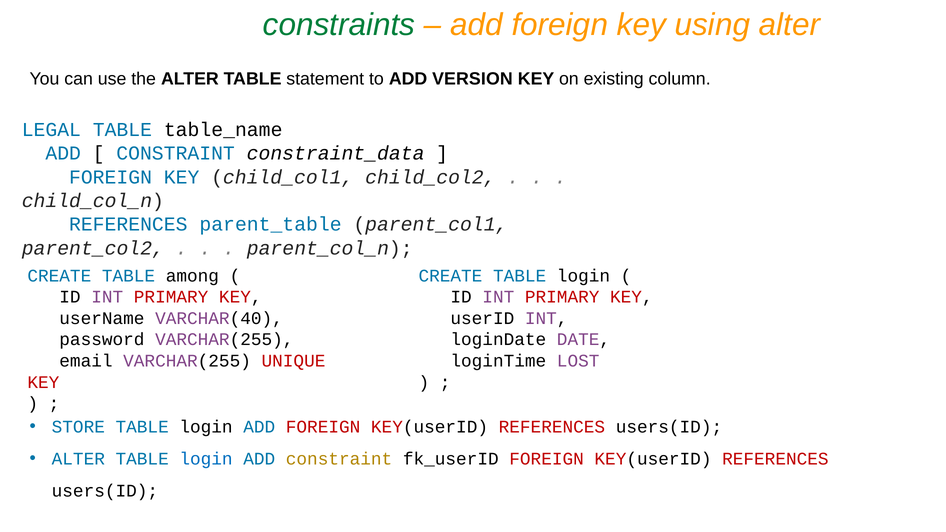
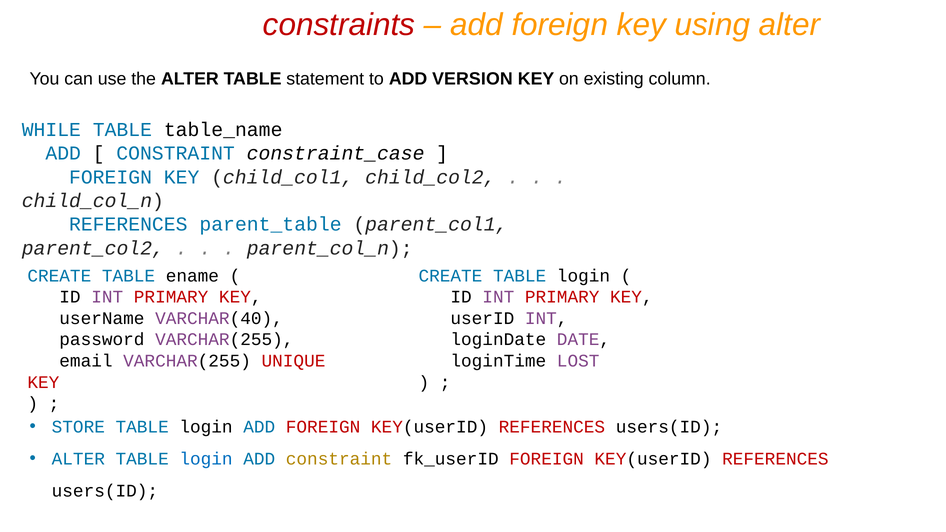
constraints colour: green -> red
LEGAL: LEGAL -> WHILE
constraint_data: constraint_data -> constraint_case
among: among -> ename
